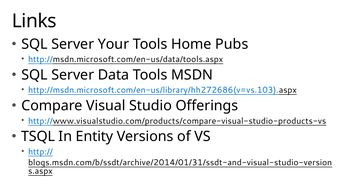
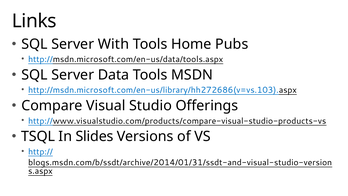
Your: Your -> With
Entity: Entity -> Slides
